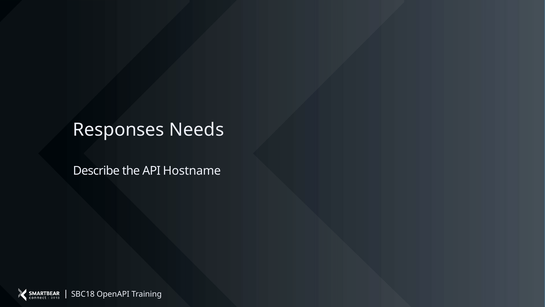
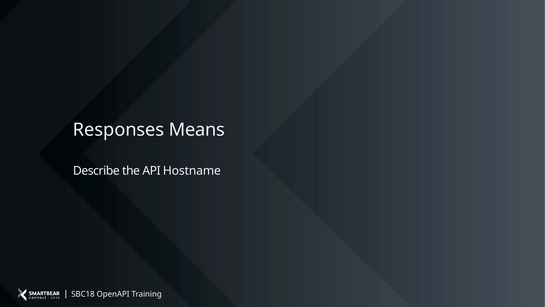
Needs: Needs -> Means
